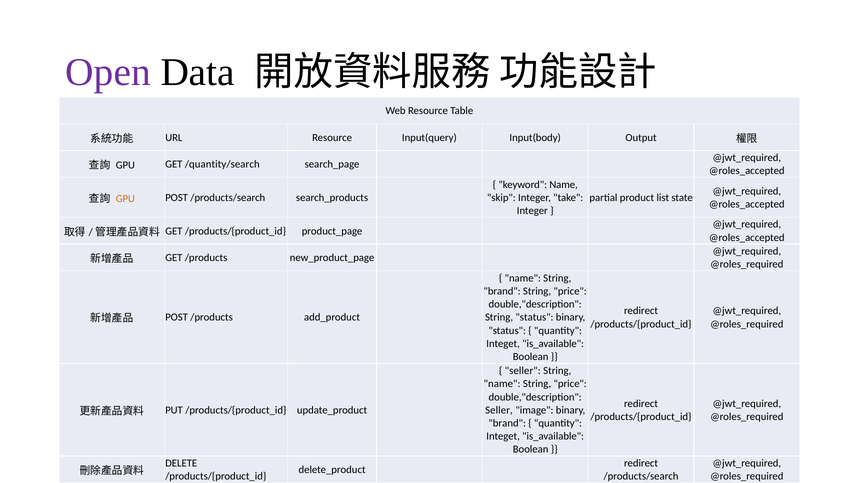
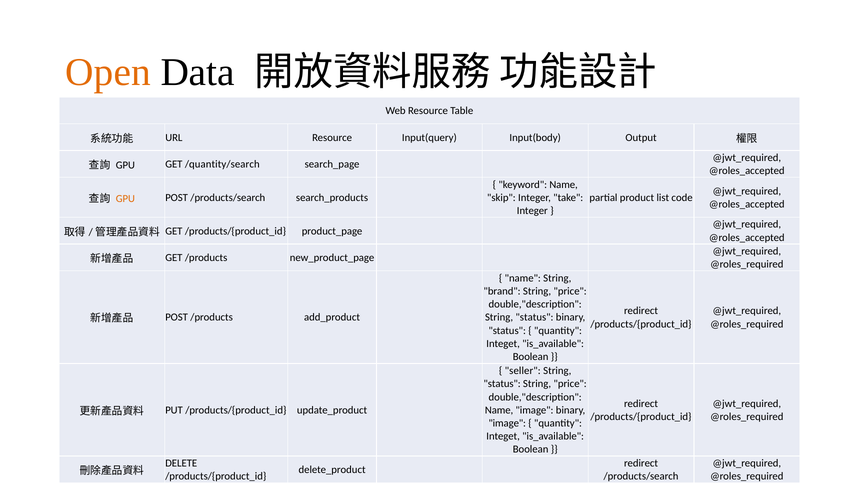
Open colour: purple -> orange
state: state -> code
name at (502, 384): name -> status
Seller at (499, 410): Seller -> Name
brand at (507, 423): brand -> image
